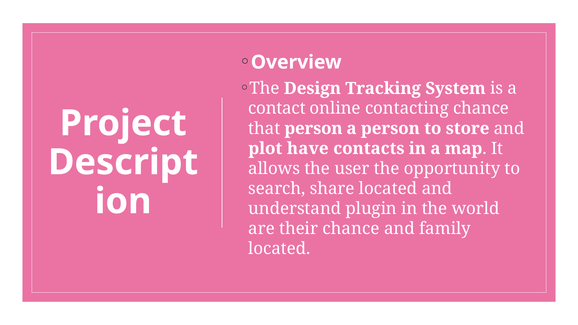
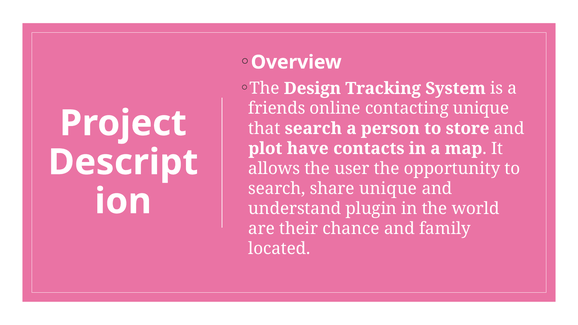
contact: contact -> friends
contacting chance: chance -> unique
that person: person -> search
share located: located -> unique
